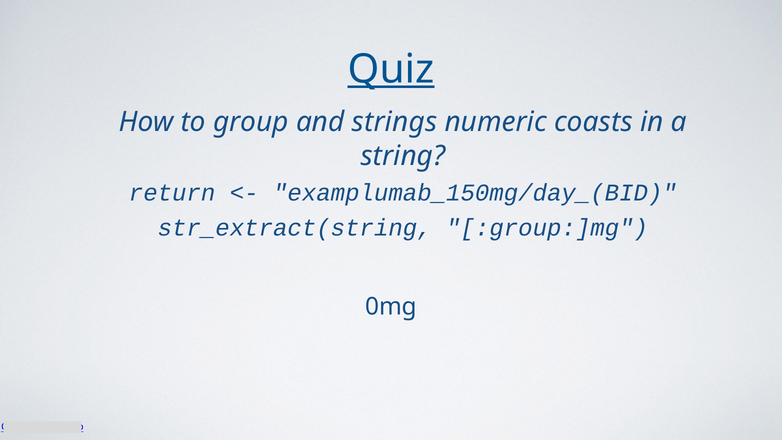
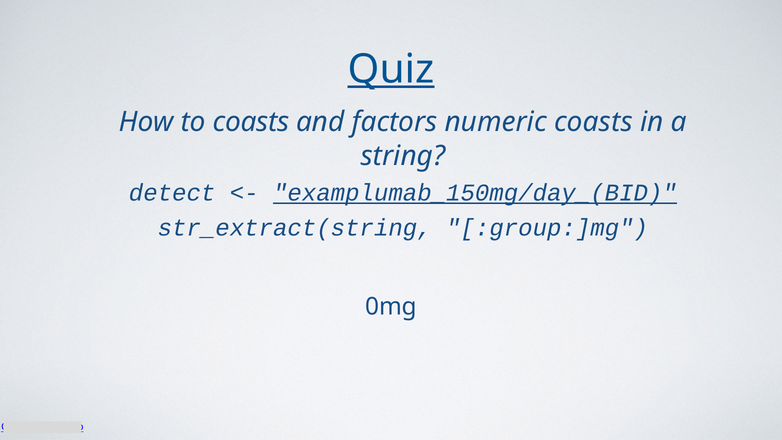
to group: group -> coasts
strings: strings -> factors
return: return -> detect
examplumab_150mg/day_(BID underline: none -> present
